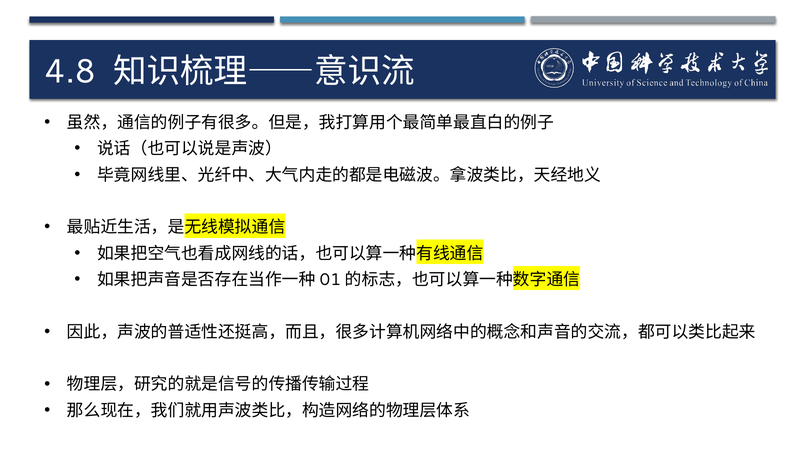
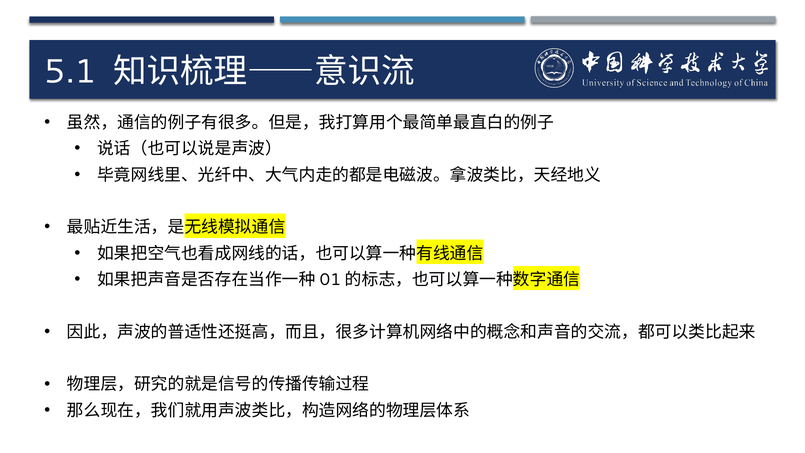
4.8: 4.8 -> 5.1
